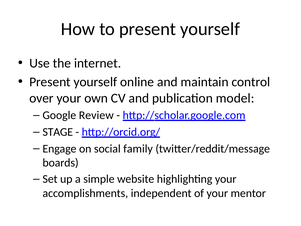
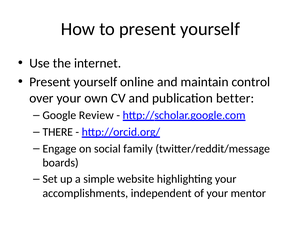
model: model -> better
STAGE: STAGE -> THERE
